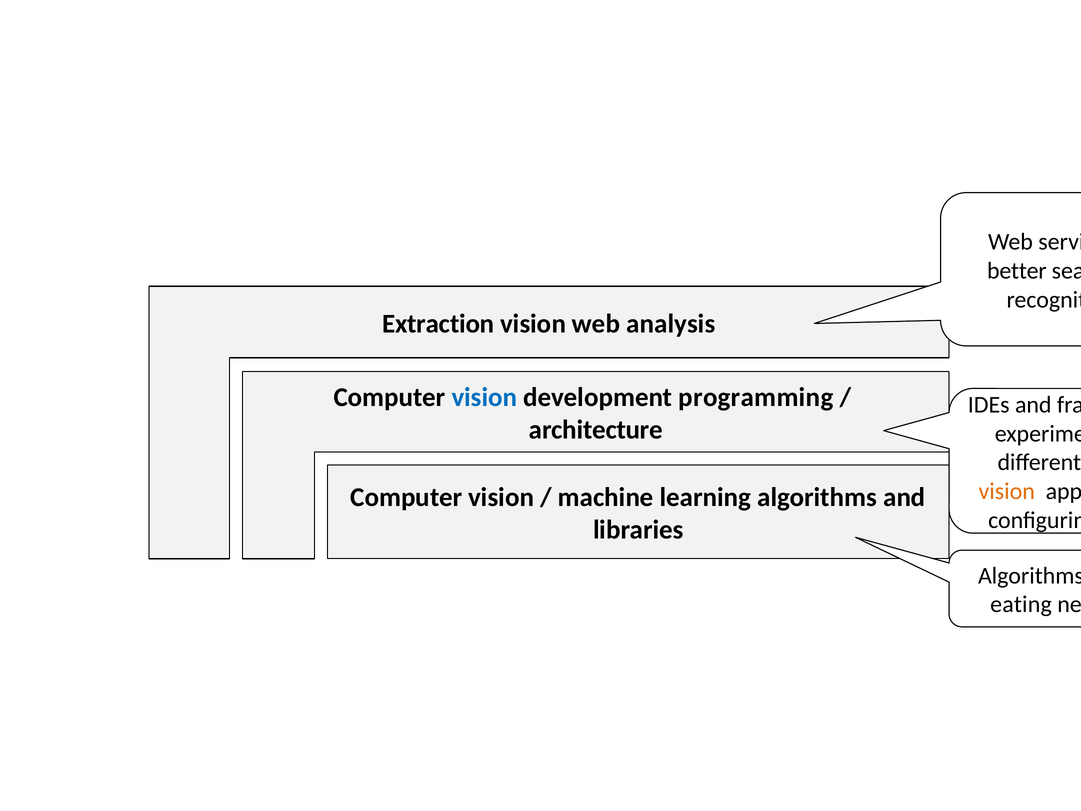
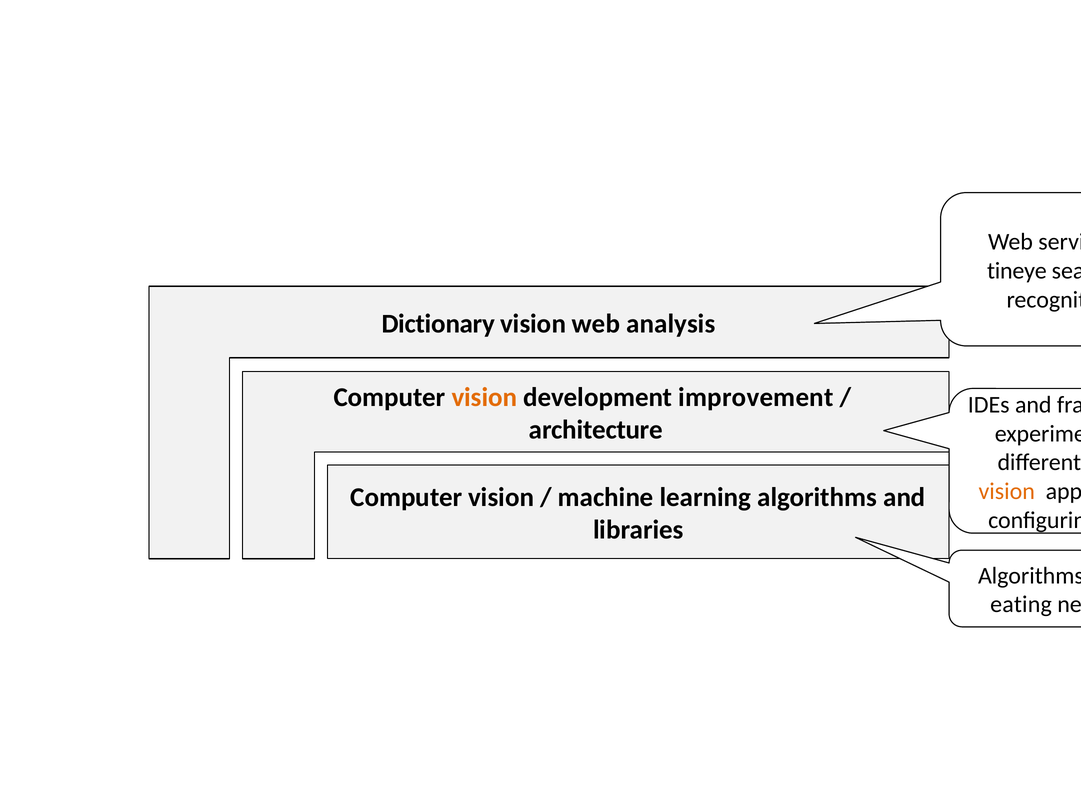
better: better -> tineye
Extraction: Extraction -> Dictionary
vision at (484, 397) colour: blue -> orange
programming: programming -> improvement
